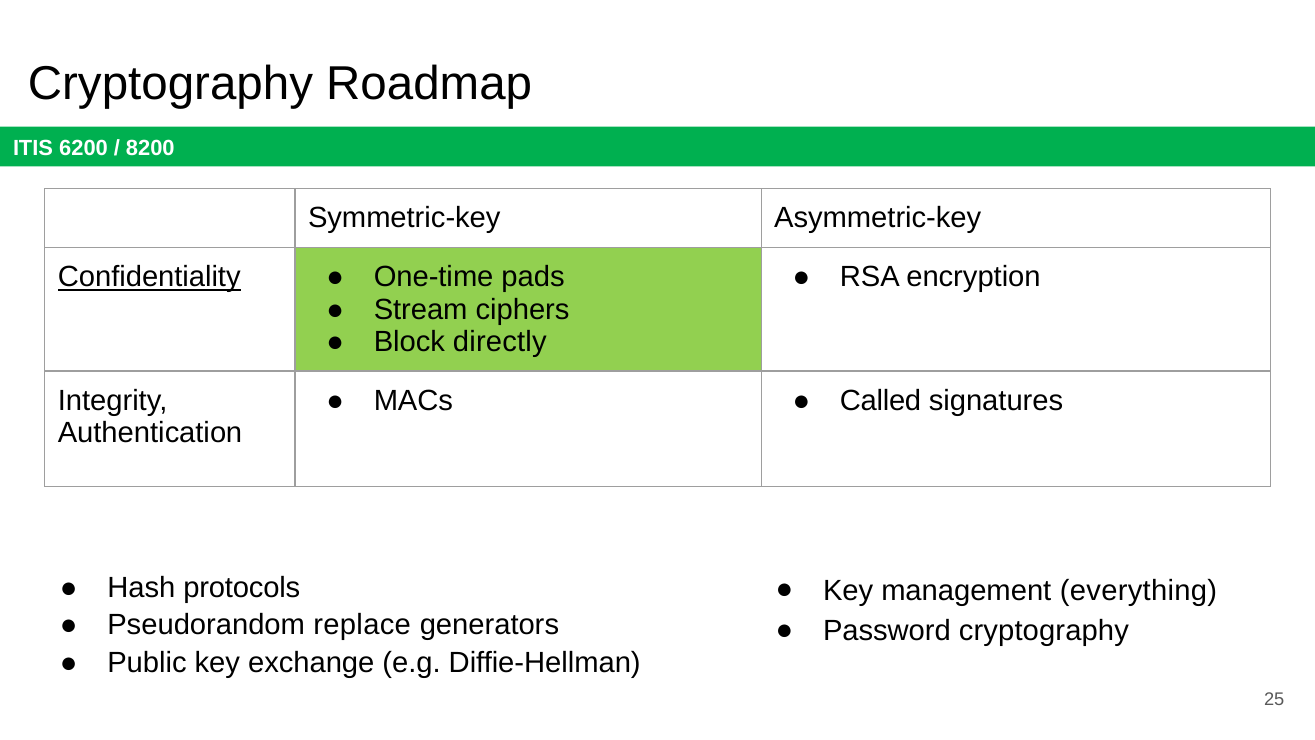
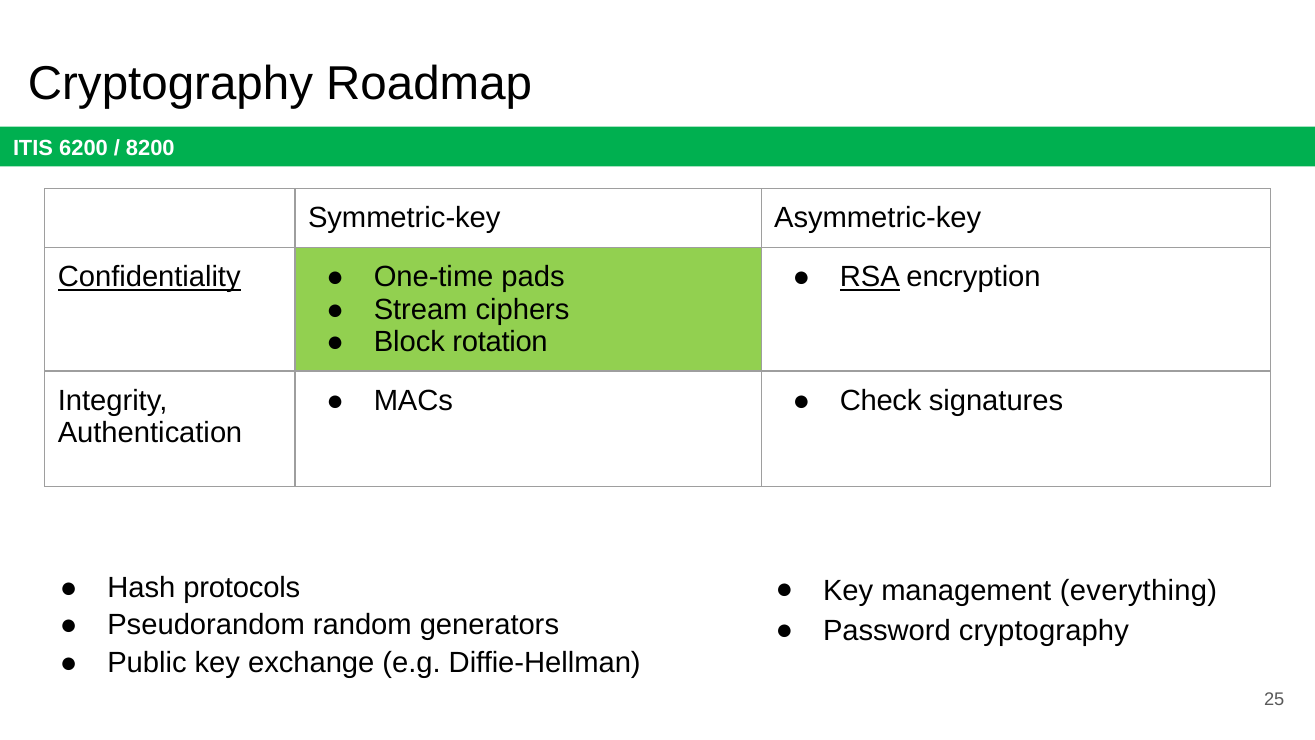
RSA underline: none -> present
directly: directly -> rotation
Called: Called -> Check
replace: replace -> random
